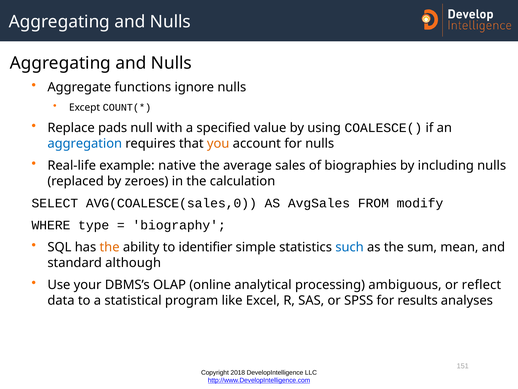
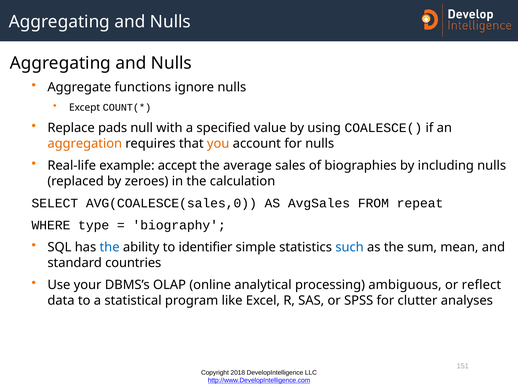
aggregation colour: blue -> orange
native: native -> accept
modify: modify -> repeat
the at (110, 247) colour: orange -> blue
although: although -> countries
results: results -> clutter
